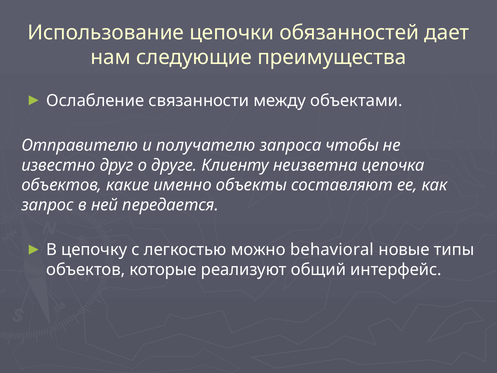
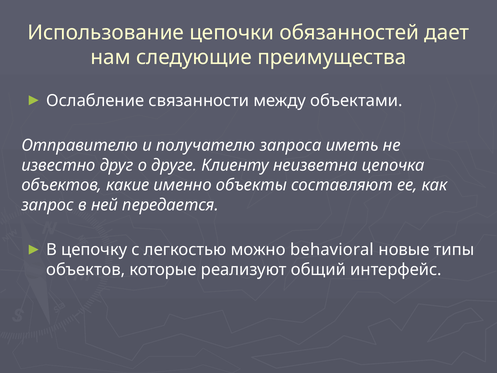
чтобы: чтобы -> иметь
